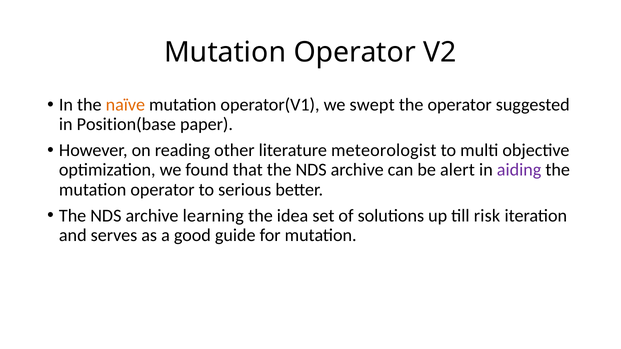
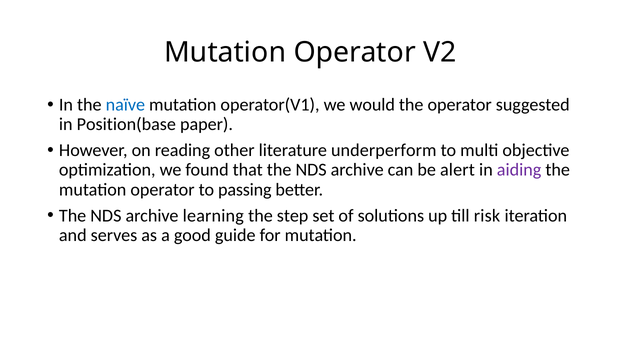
naïve colour: orange -> blue
swept: swept -> would
meteorologist: meteorologist -> underperform
serious: serious -> passing
idea: idea -> step
